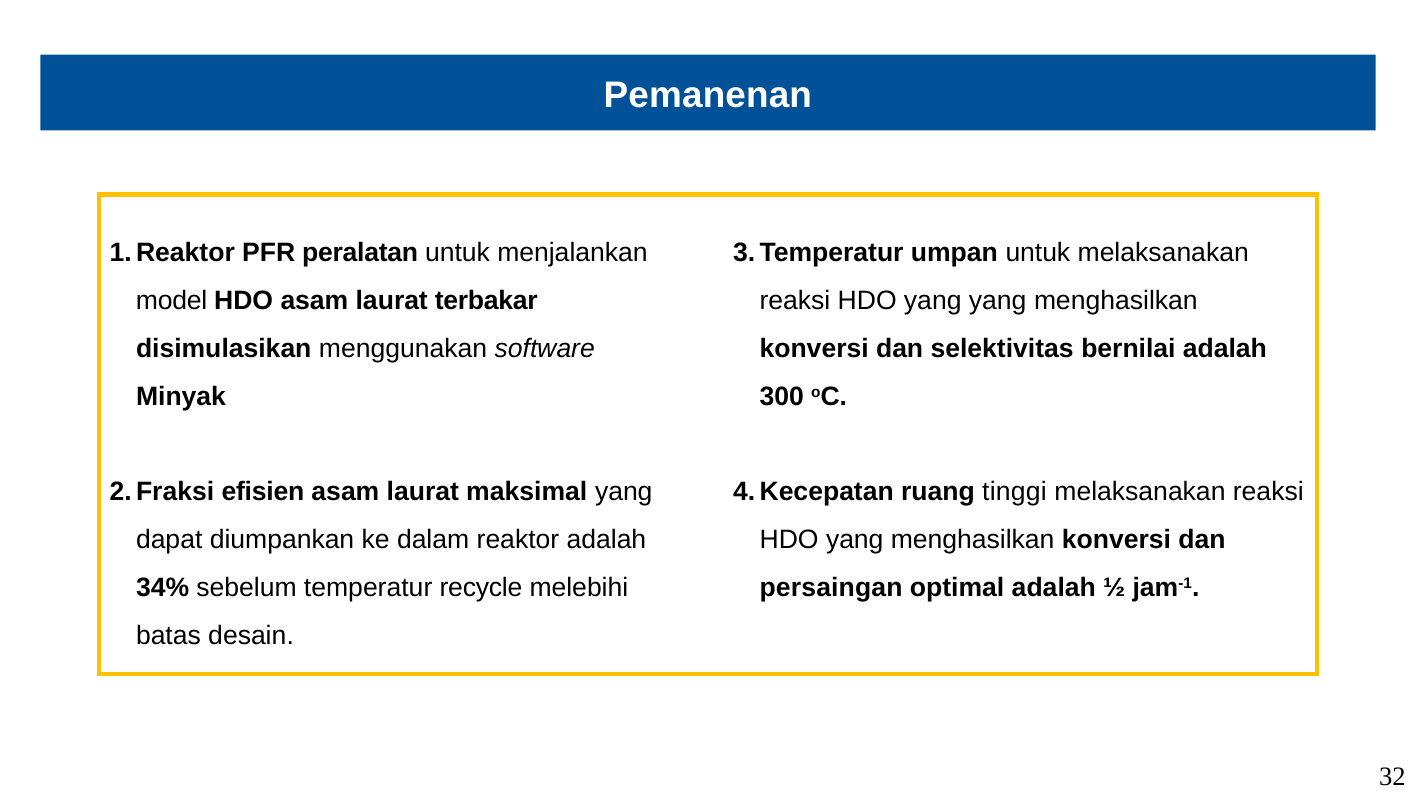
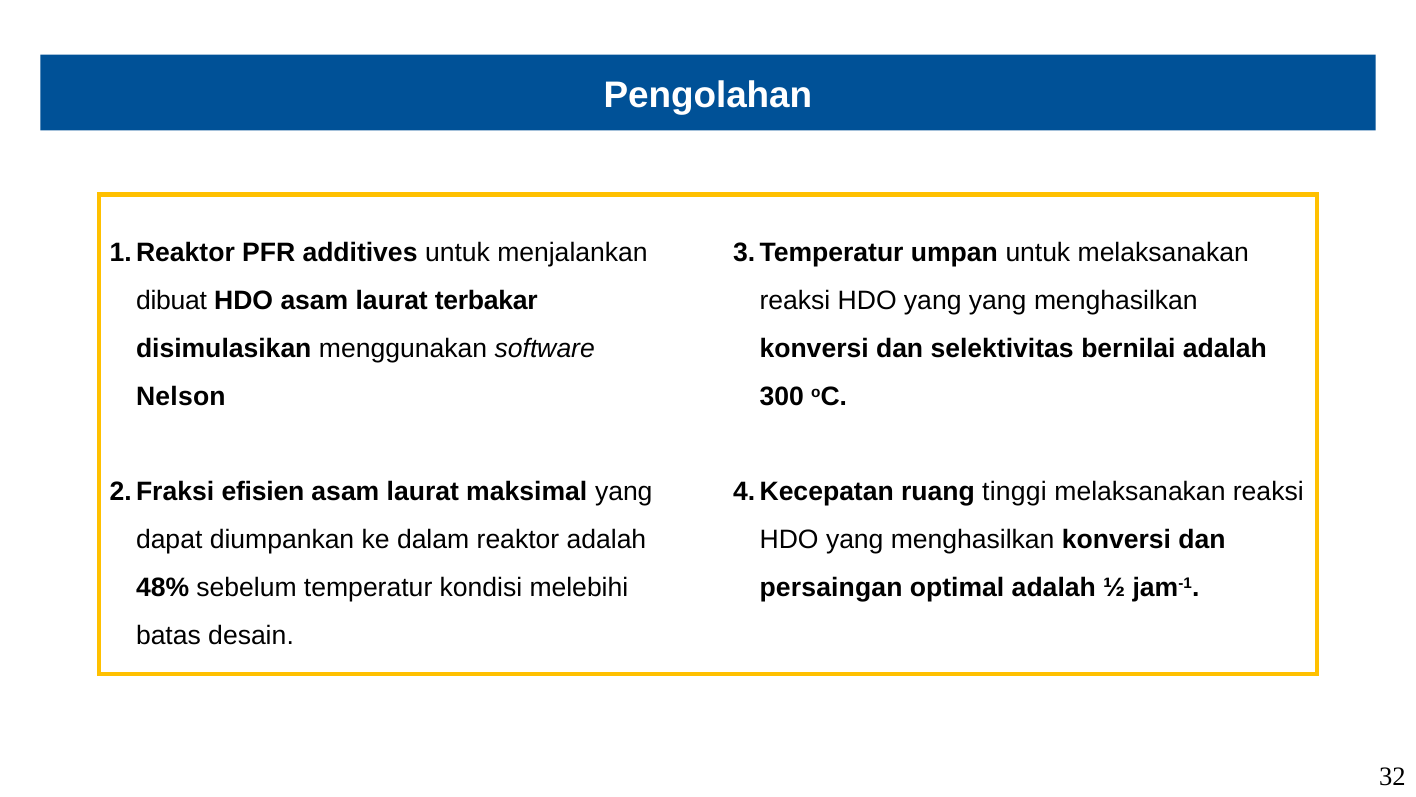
Pemanenan: Pemanenan -> Pengolahan
peralatan: peralatan -> additives
model: model -> dibuat
Minyak: Minyak -> Nelson
34%: 34% -> 48%
recycle: recycle -> kondisi
